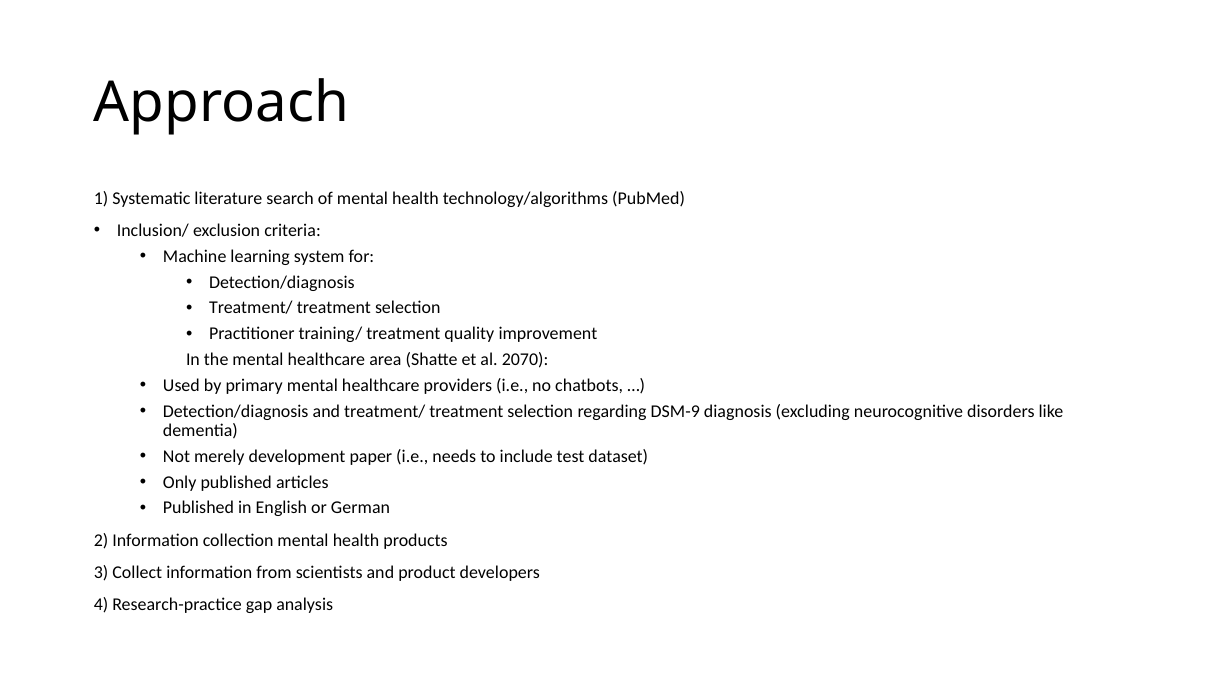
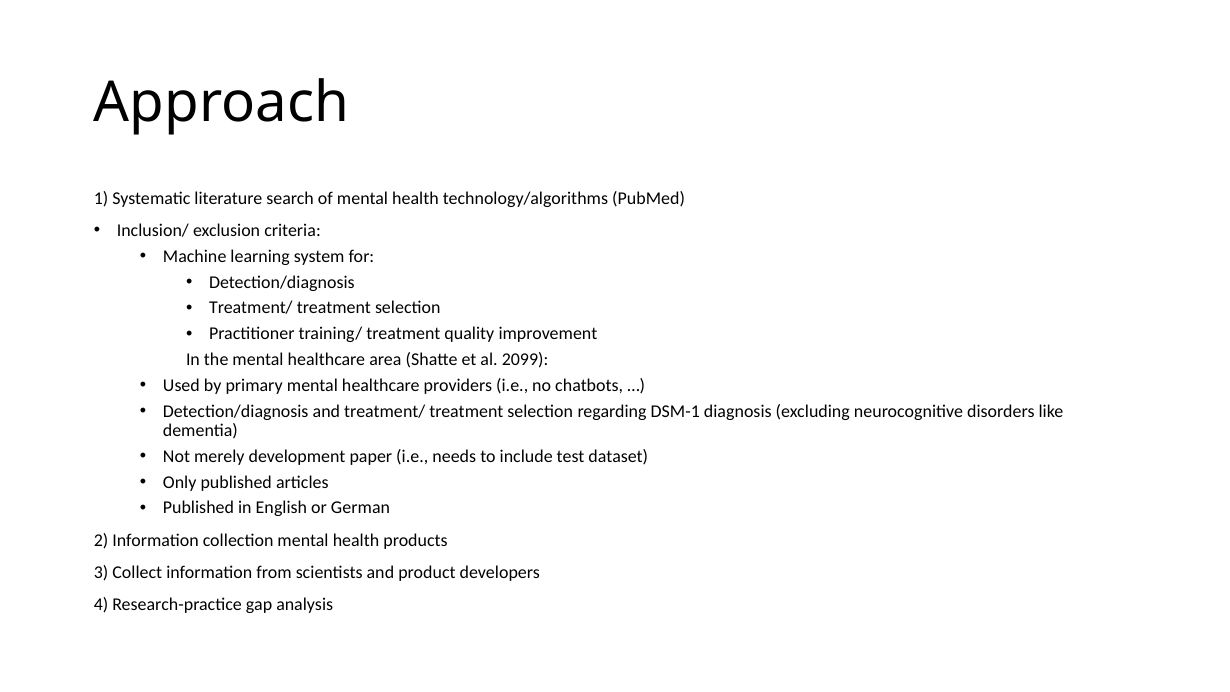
2070: 2070 -> 2099
DSM-9: DSM-9 -> DSM-1
